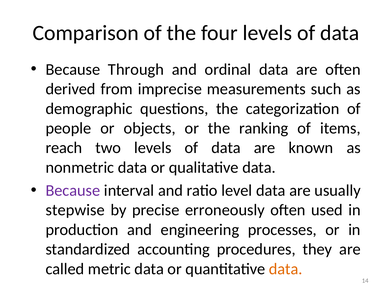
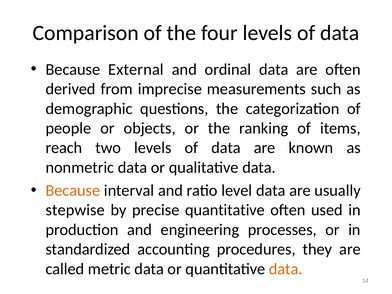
Through: Through -> External
Because at (73, 191) colour: purple -> orange
precise erroneously: erroneously -> quantitative
